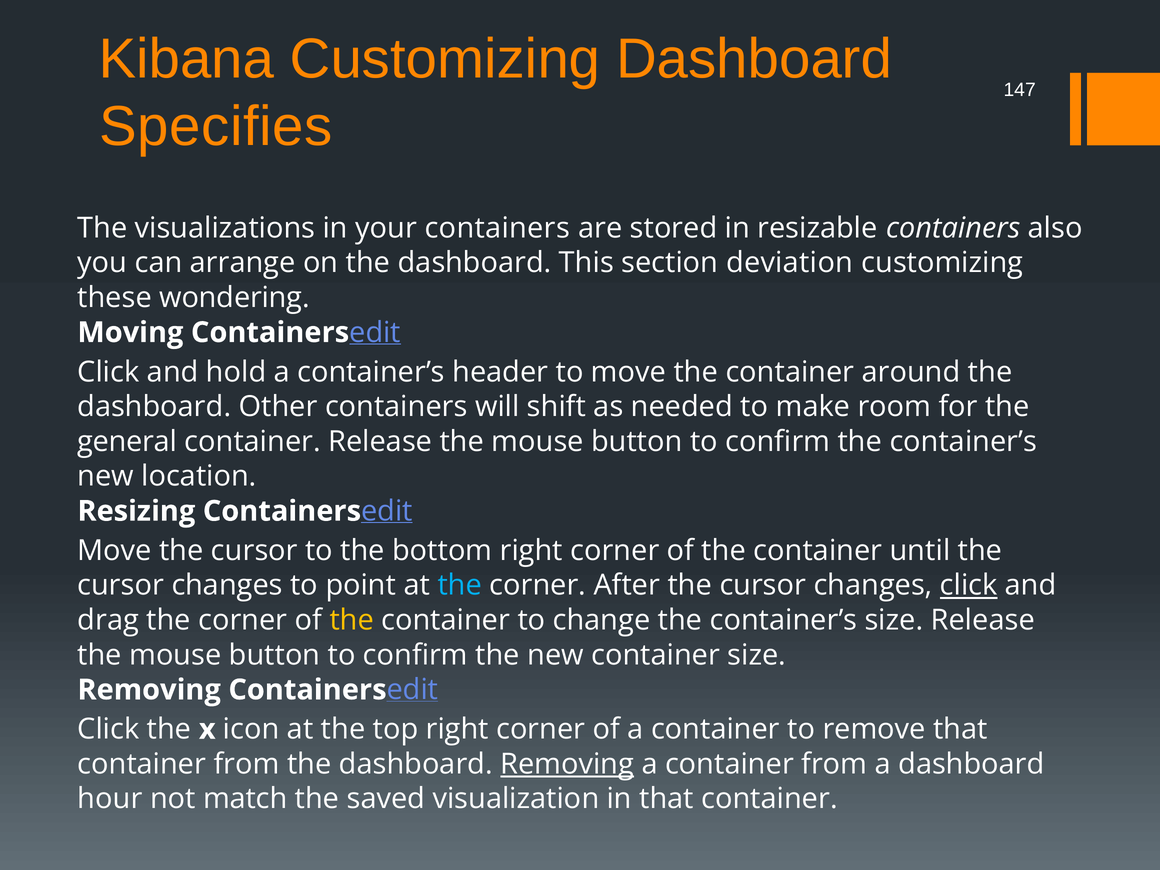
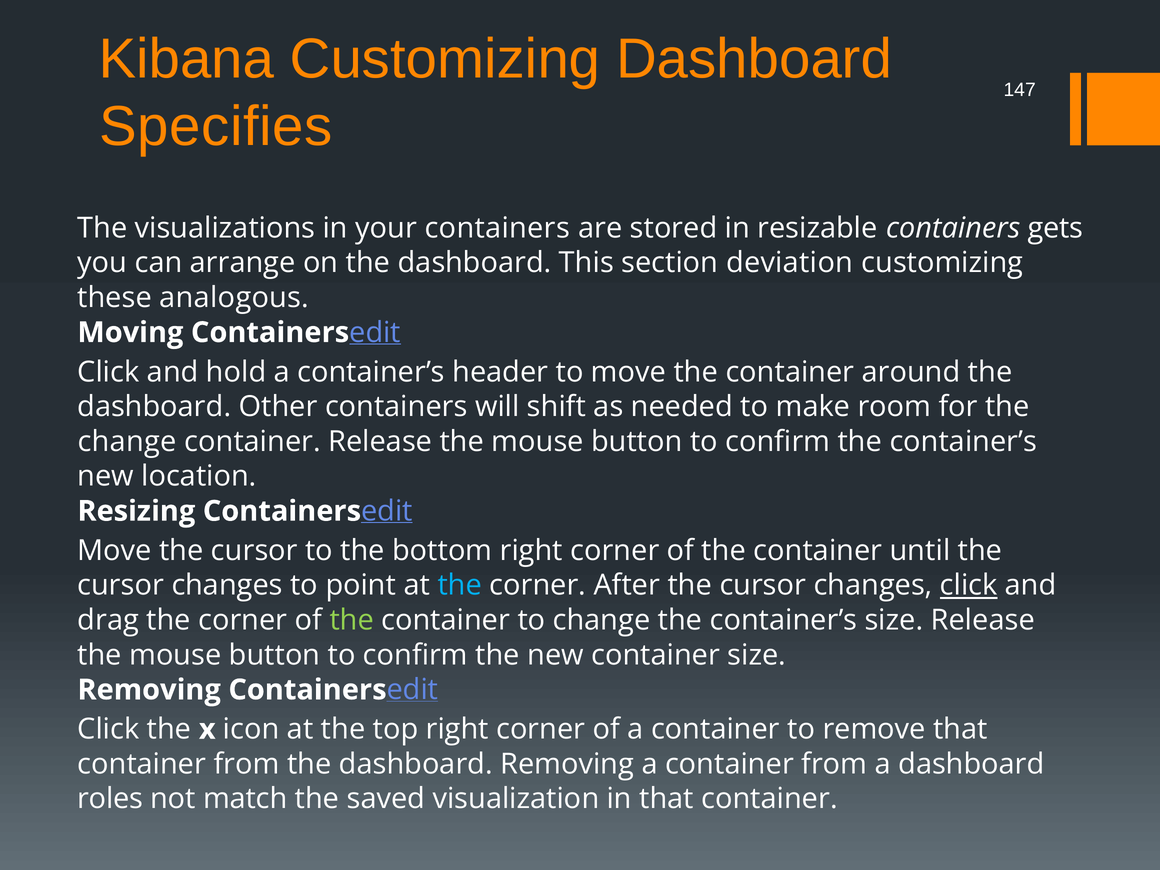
also: also -> gets
wondering: wondering -> analogous
general at (127, 442): general -> change
the at (352, 620) colour: yellow -> light green
Removing at (567, 764) underline: present -> none
hour: hour -> roles
